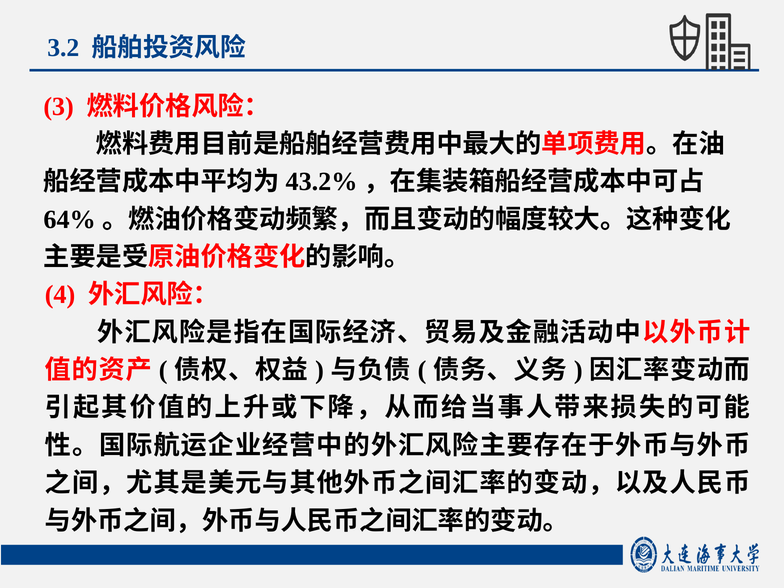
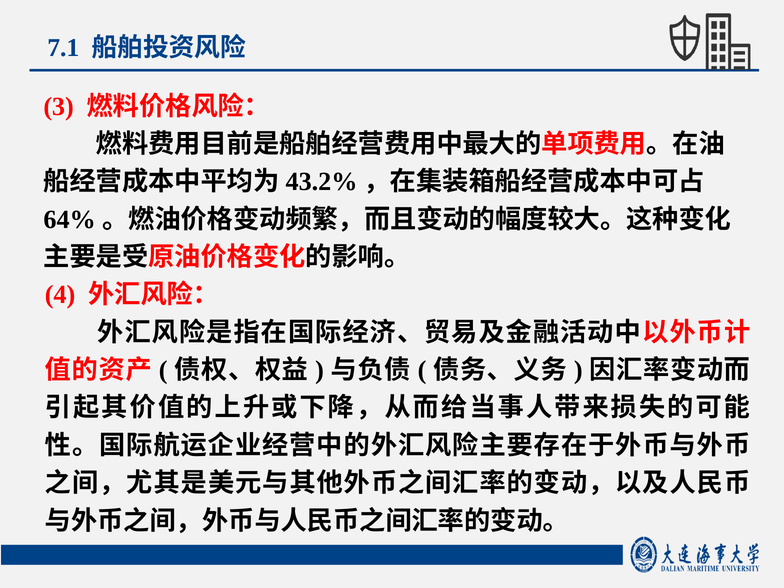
3.2: 3.2 -> 7.1
